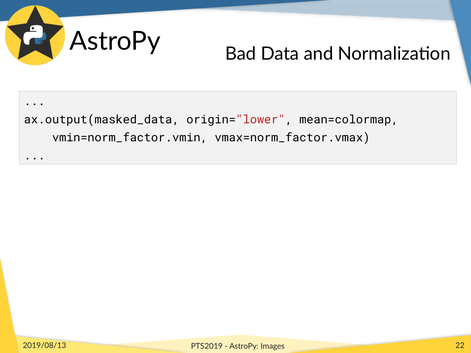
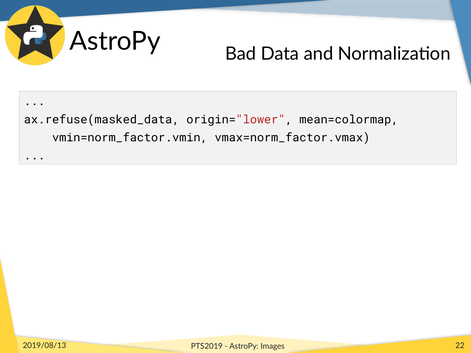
ax.output(masked_data: ax.output(masked_data -> ax.refuse(masked_data
